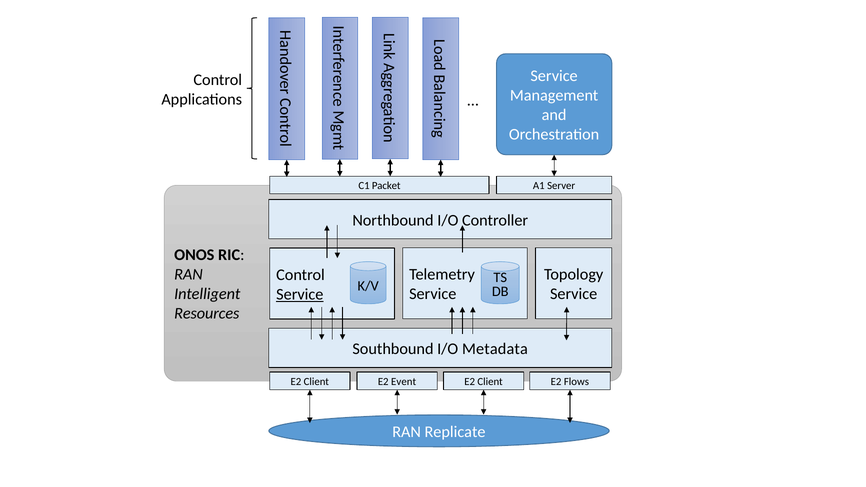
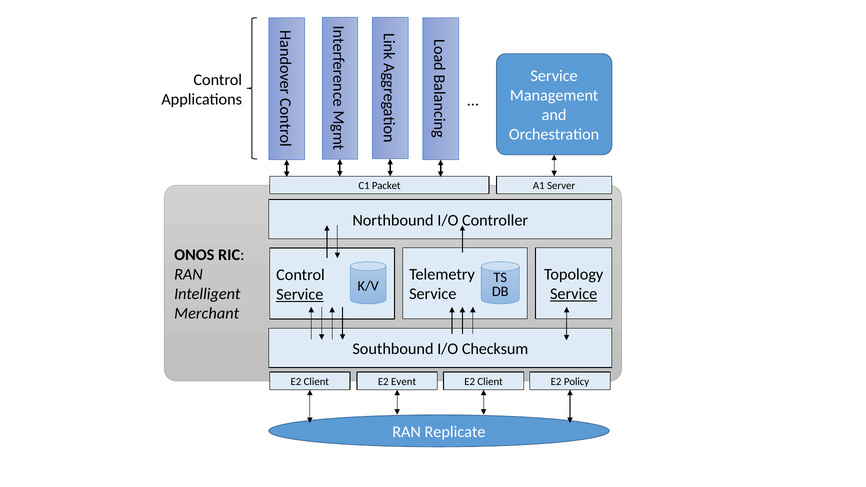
Service at (574, 294) underline: none -> present
Resources: Resources -> Merchant
Metadata: Metadata -> Checksum
Flows: Flows -> Policy
